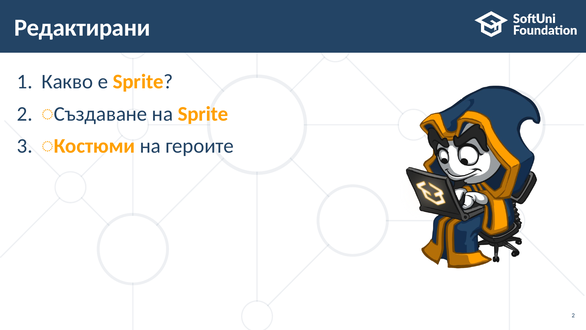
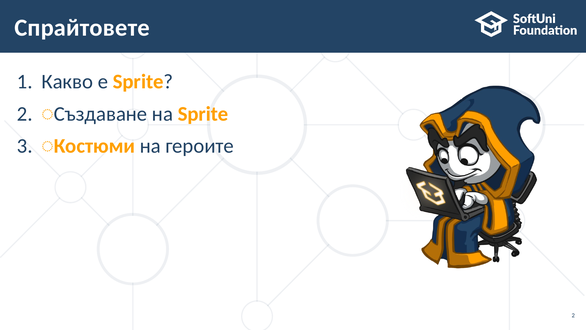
Редактирани: Редактирани -> Спрайтовете
